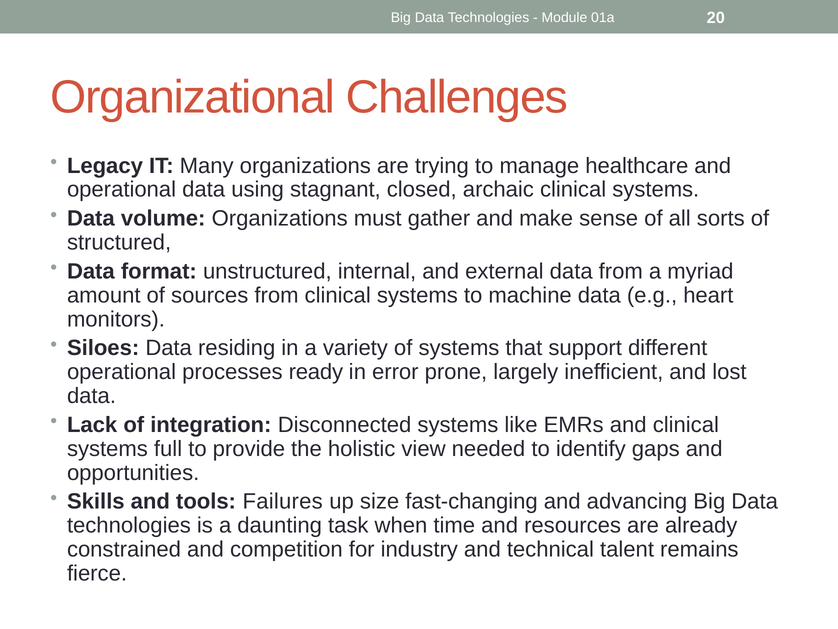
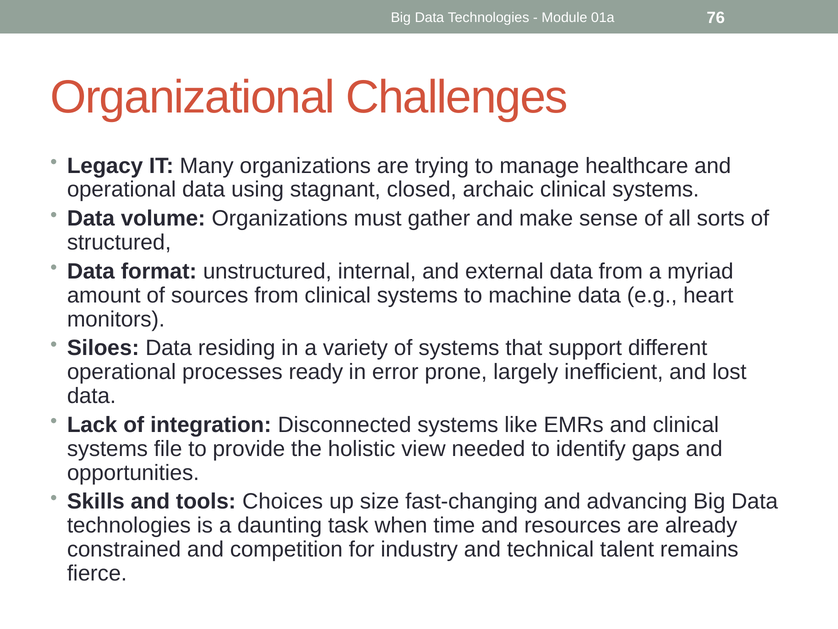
20: 20 -> 76
full: full -> file
Failures: Failures -> Choices
